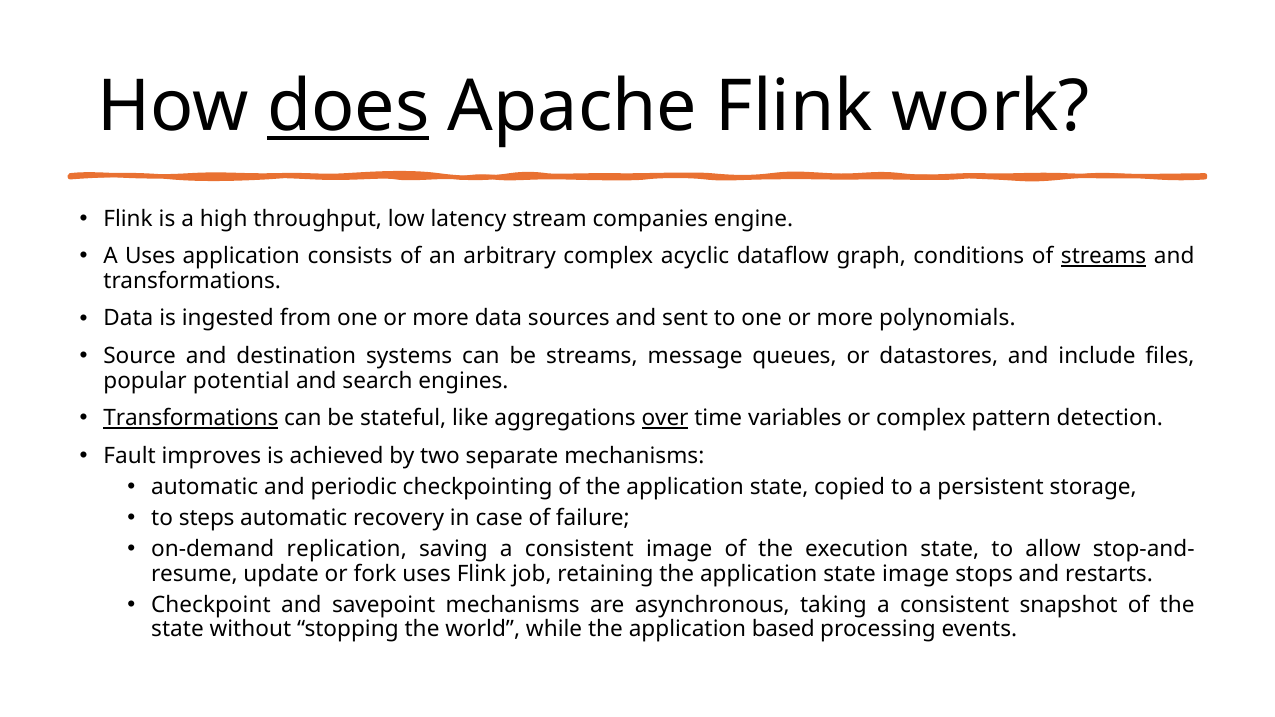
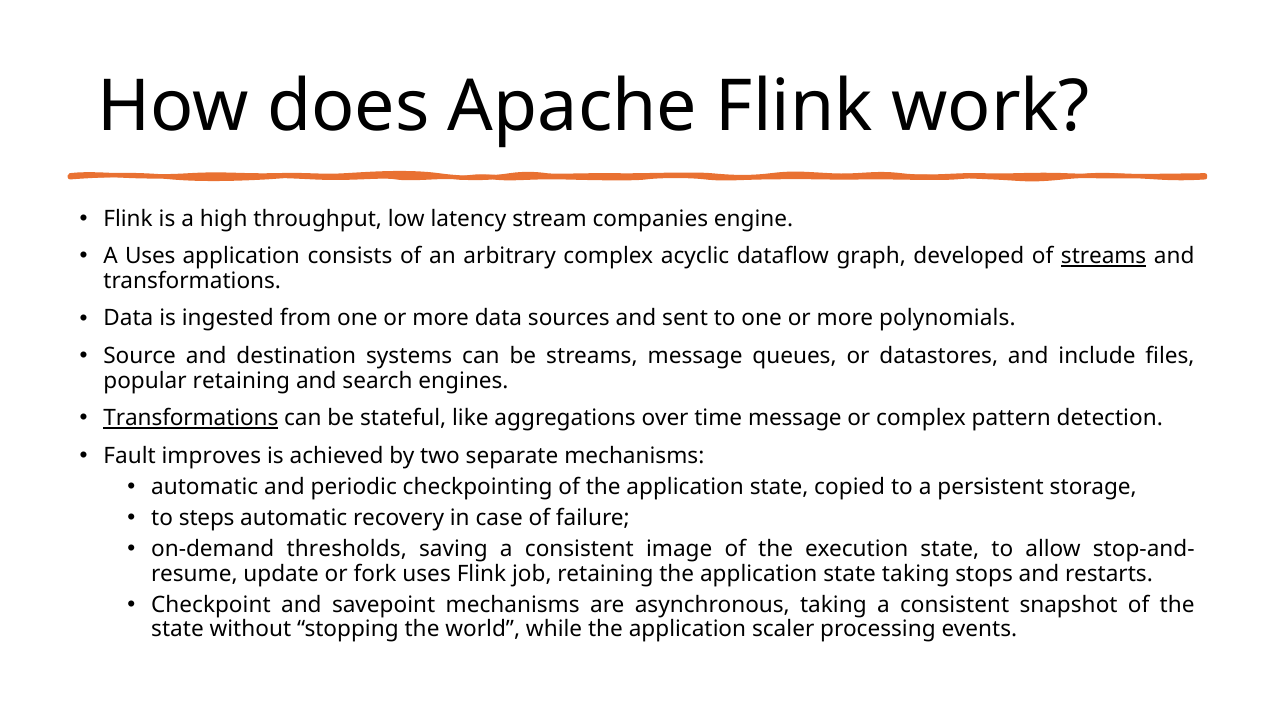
does underline: present -> none
conditions: conditions -> developed
popular potential: potential -> retaining
over underline: present -> none
time variables: variables -> message
replication: replication -> thresholds
state image: image -> taking
based: based -> scaler
